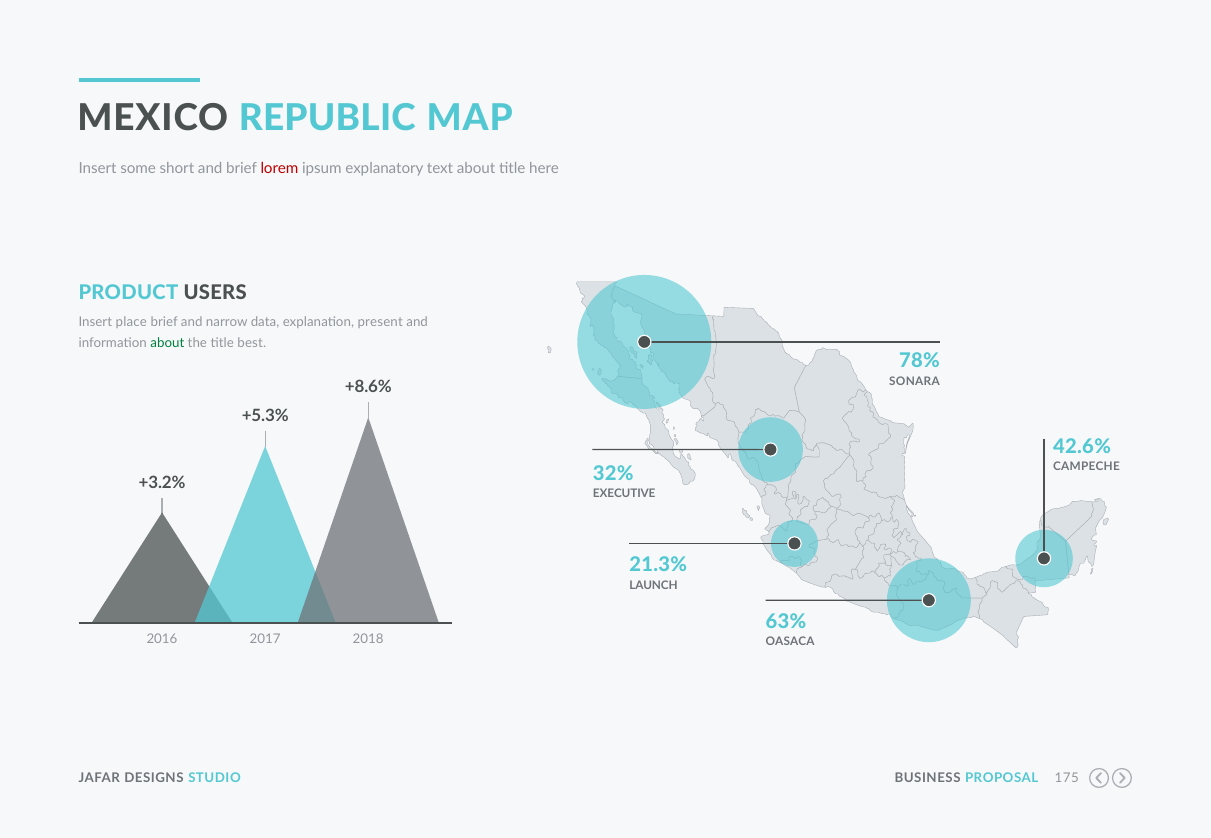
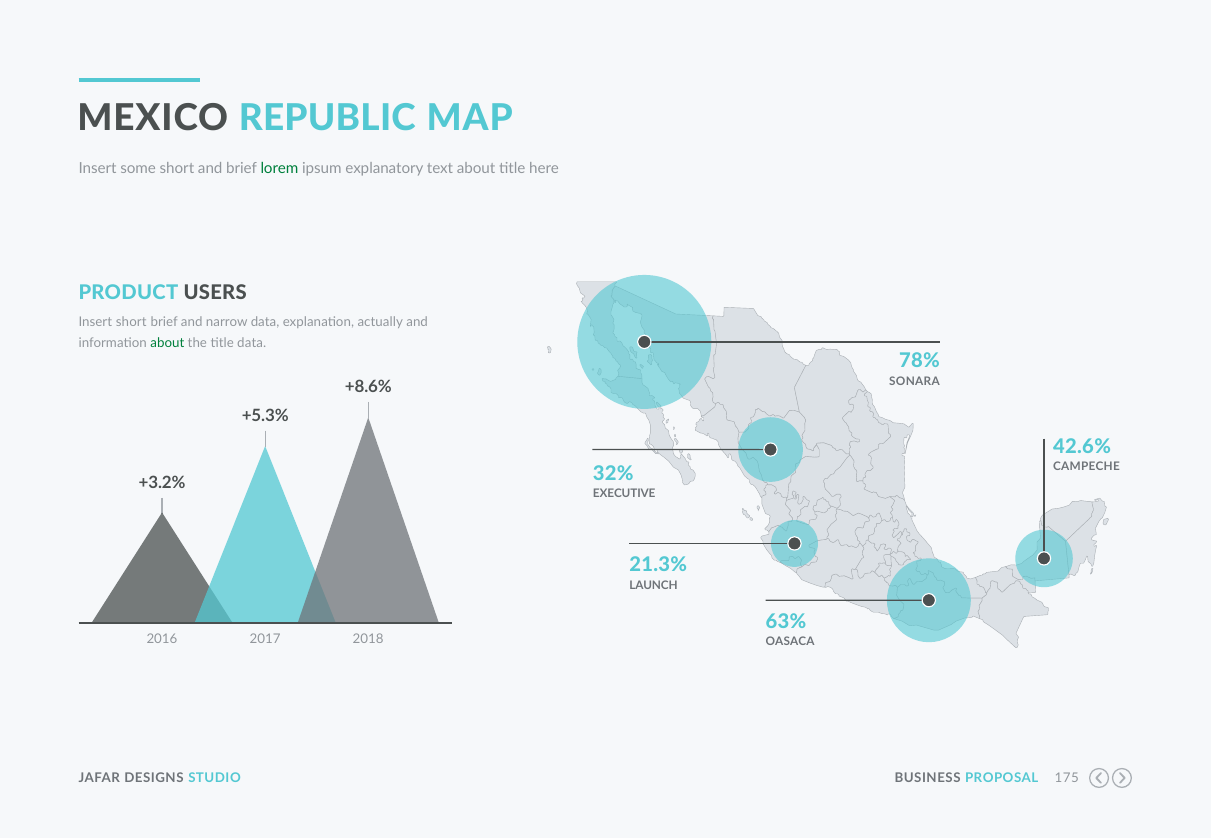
lorem colour: red -> green
Insert place: place -> short
present: present -> actually
title best: best -> data
